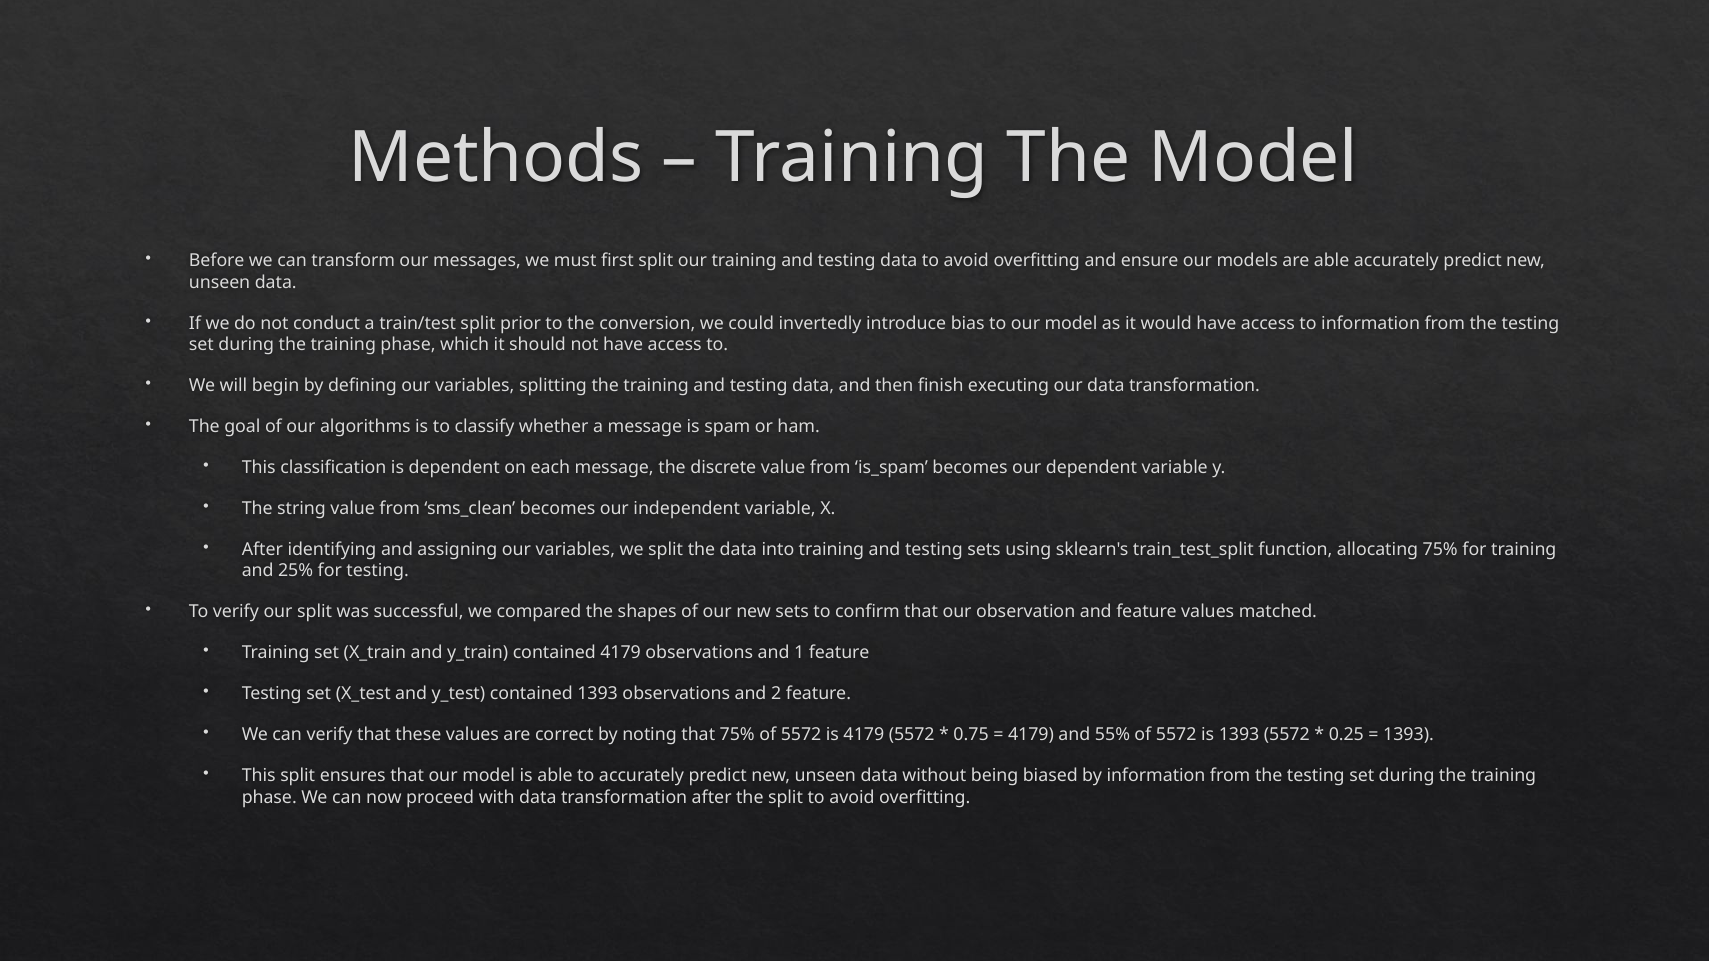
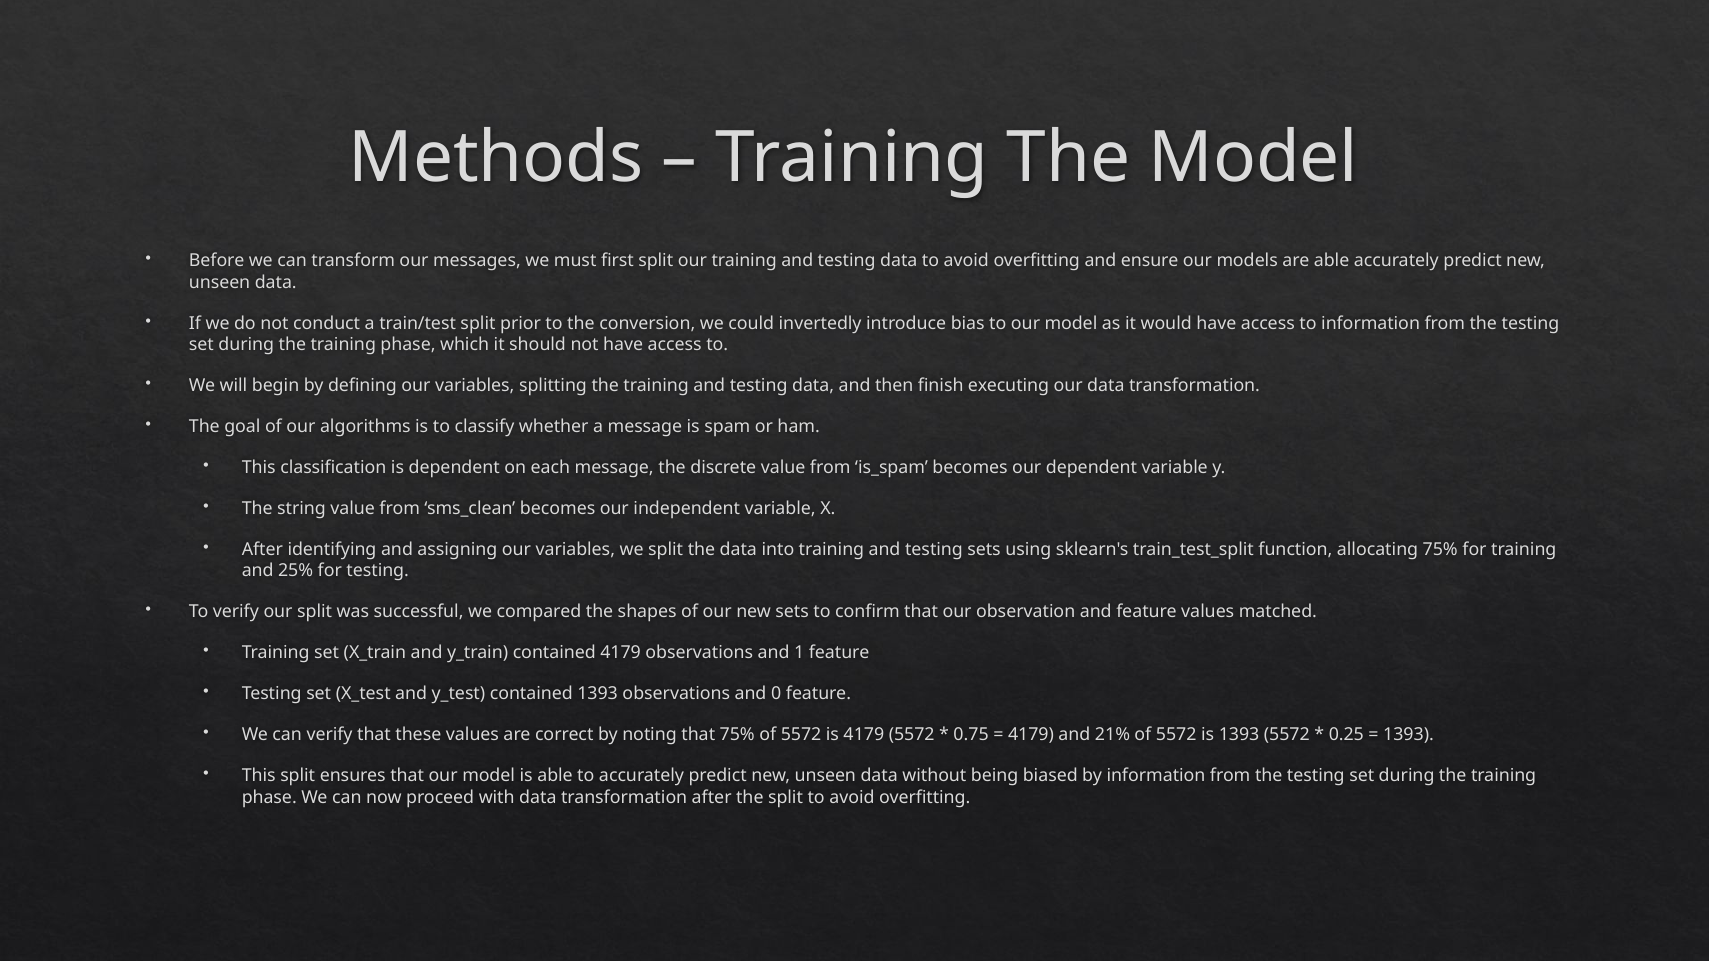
2: 2 -> 0
55%: 55% -> 21%
